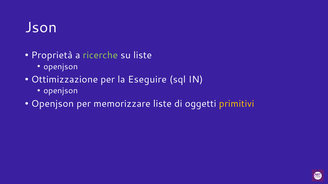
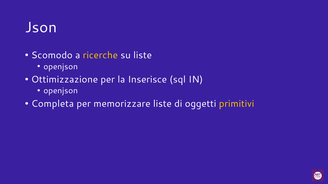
Proprietà: Proprietà -> Scomodo
ricerche colour: light green -> yellow
Eseguire: Eseguire -> Inserisce
Openjson at (53, 104): Openjson -> Completa
